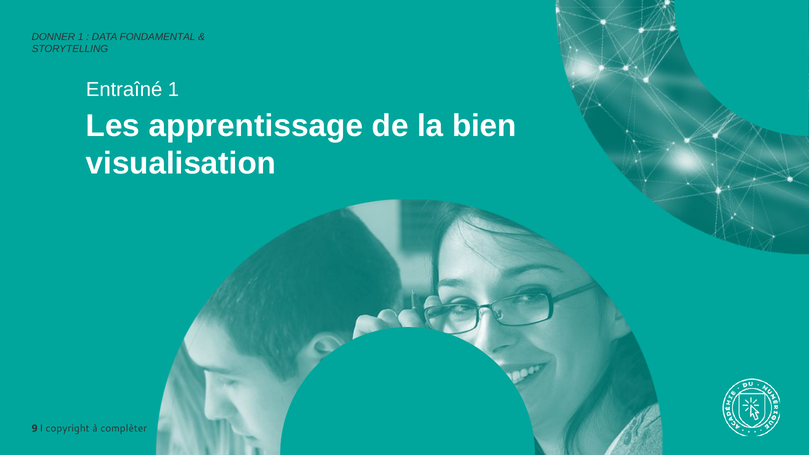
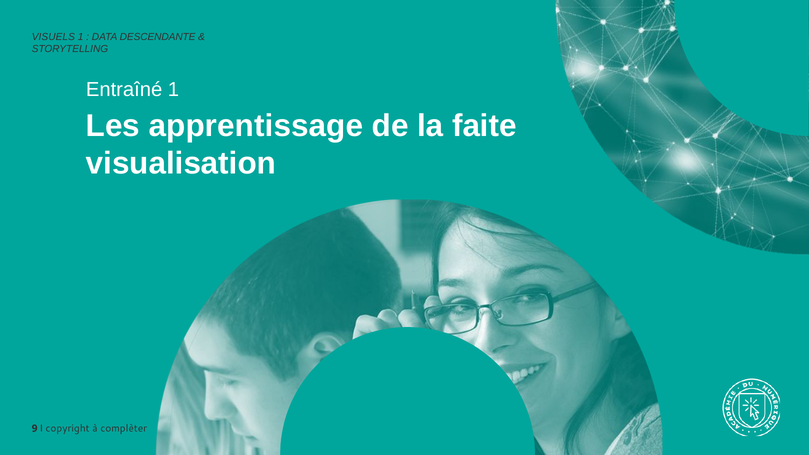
DONNER: DONNER -> VISUELS
FONDAMENTAL: FONDAMENTAL -> DESCENDANTE
bien: bien -> faite
